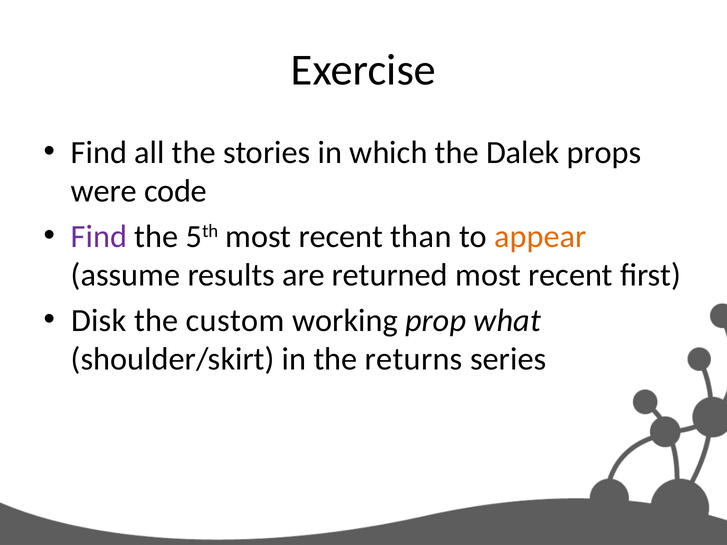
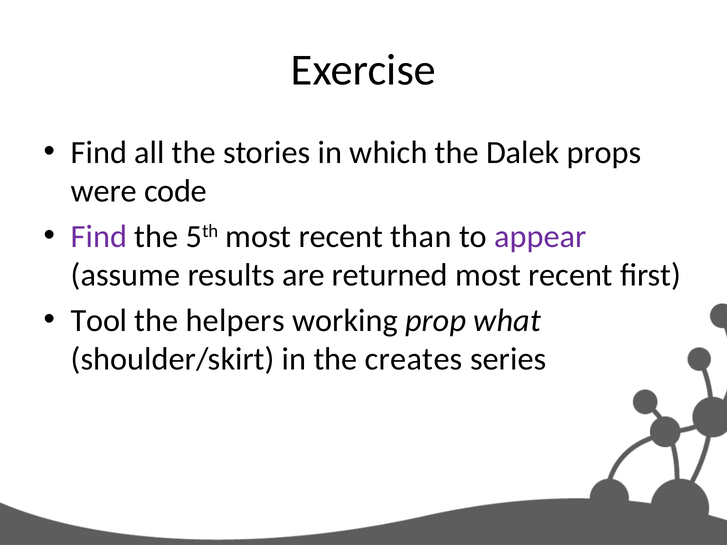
appear colour: orange -> purple
Disk: Disk -> Tool
custom: custom -> helpers
returns: returns -> creates
